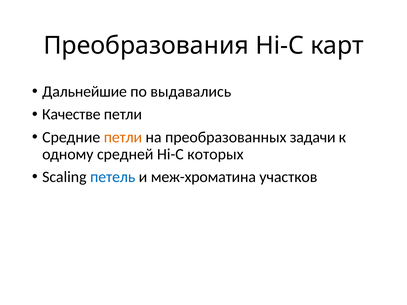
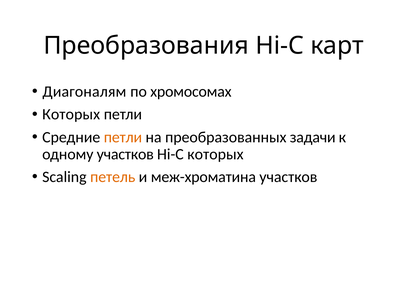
Дальнейшие: Дальнейшие -> Диагоналям
выдавались: выдавались -> хромосомах
Качестве at (71, 115): Качестве -> Которых
одному средней: средней -> участков
петель colour: blue -> orange
